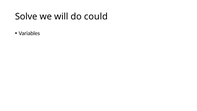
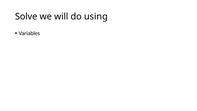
could: could -> using
